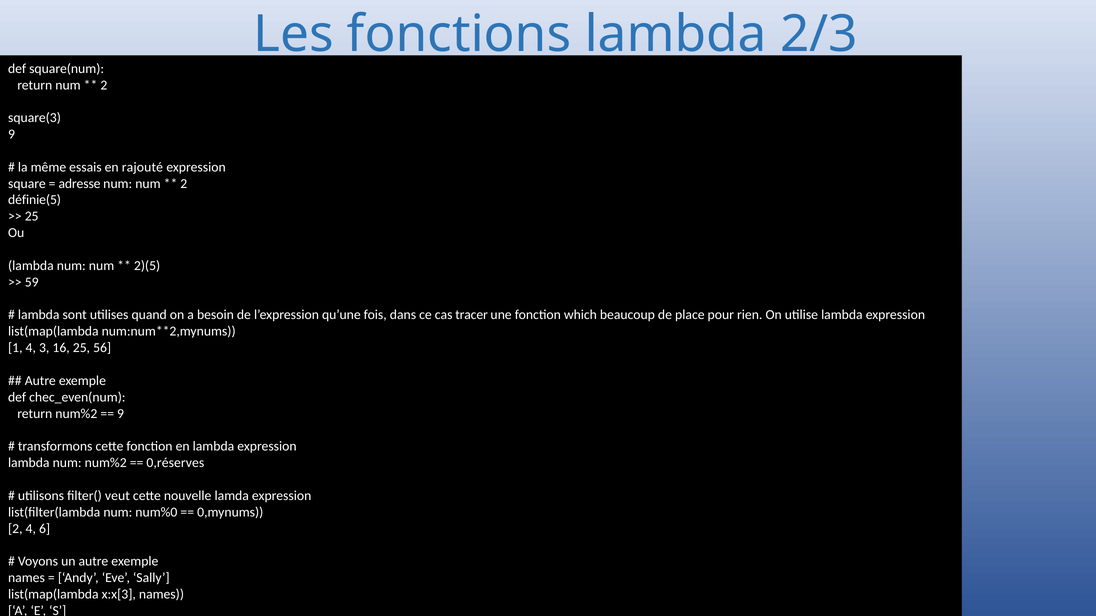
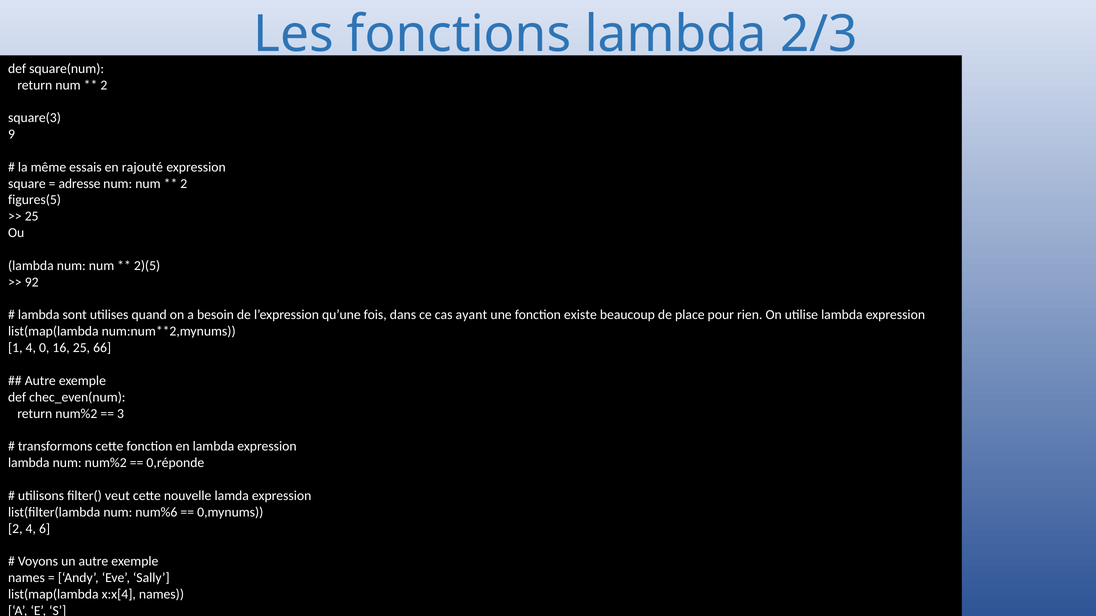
définie(5: définie(5 -> figures(5
59: 59 -> 92
tracer: tracer -> ayant
which: which -> existe
3: 3 -> 0
56: 56 -> 66
9 at (121, 414): 9 -> 3
0,réserves: 0,réserves -> 0,réponde
num%0: num%0 -> num%6
x:x[3: x:x[3 -> x:x[4
